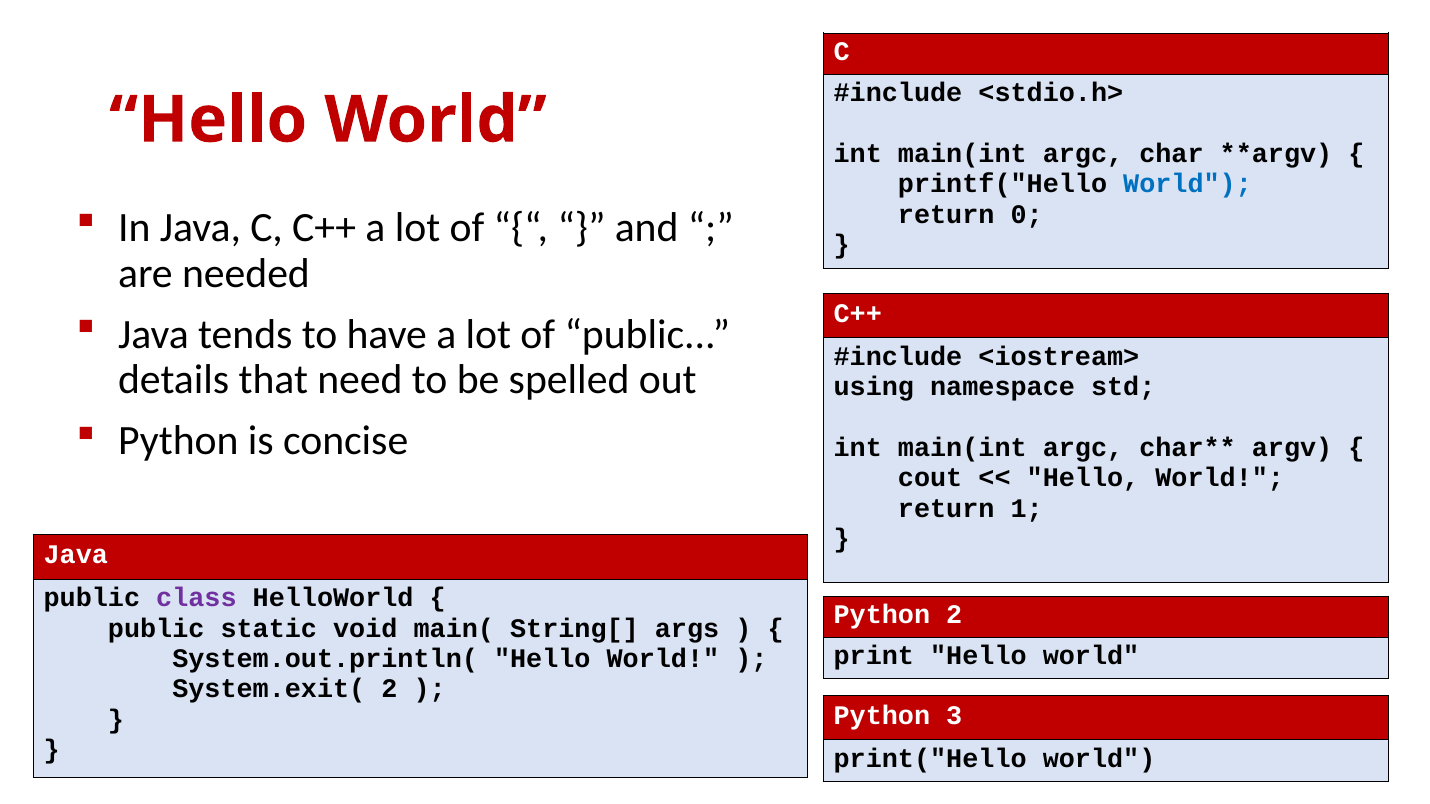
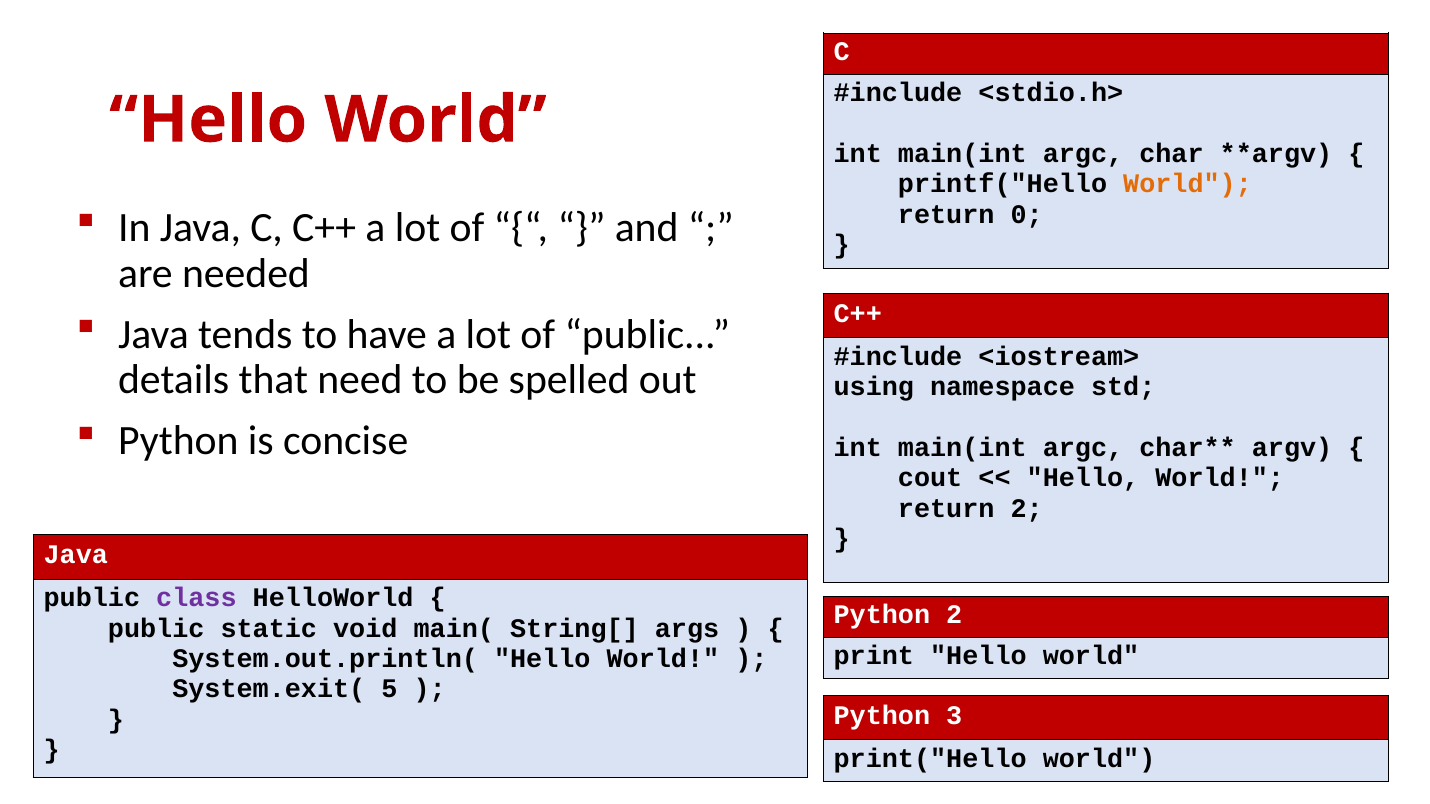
World at (1188, 184) colour: blue -> orange
return 1: 1 -> 2
System.exit( 2: 2 -> 5
